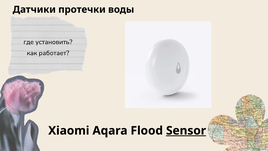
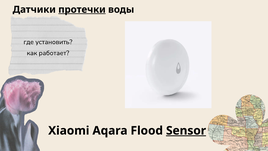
протечки underline: none -> present
